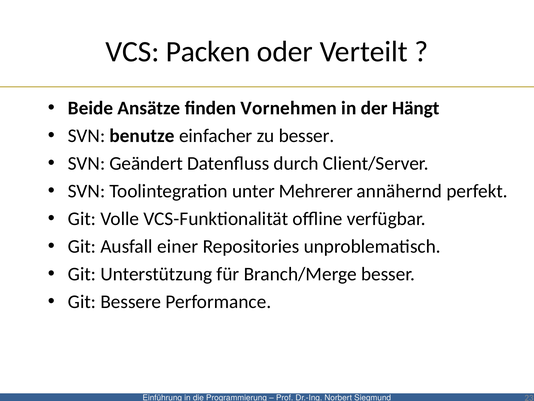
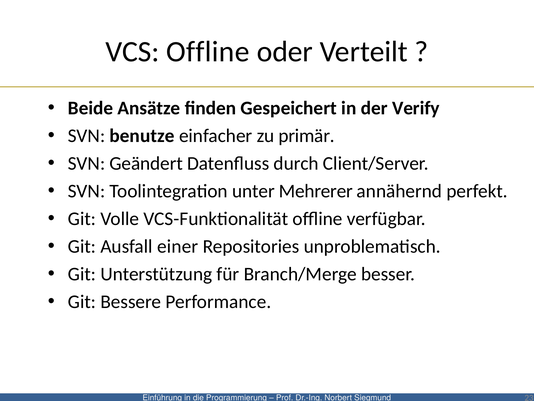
VCS Packen: Packen -> Offline
Vornehmen: Vornehmen -> Gespeichert
Hängt: Hängt -> Verify
zu besser: besser -> primär
